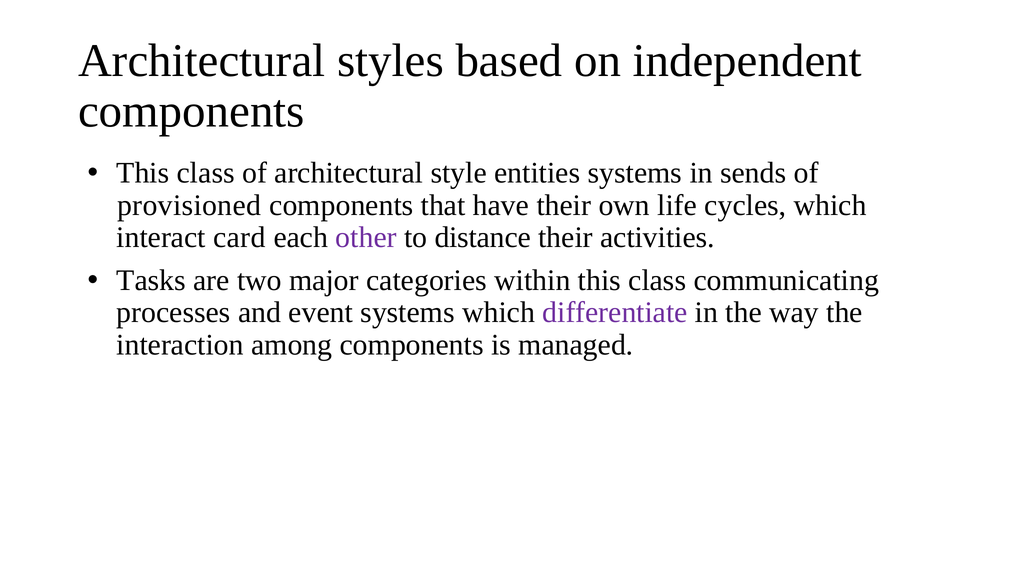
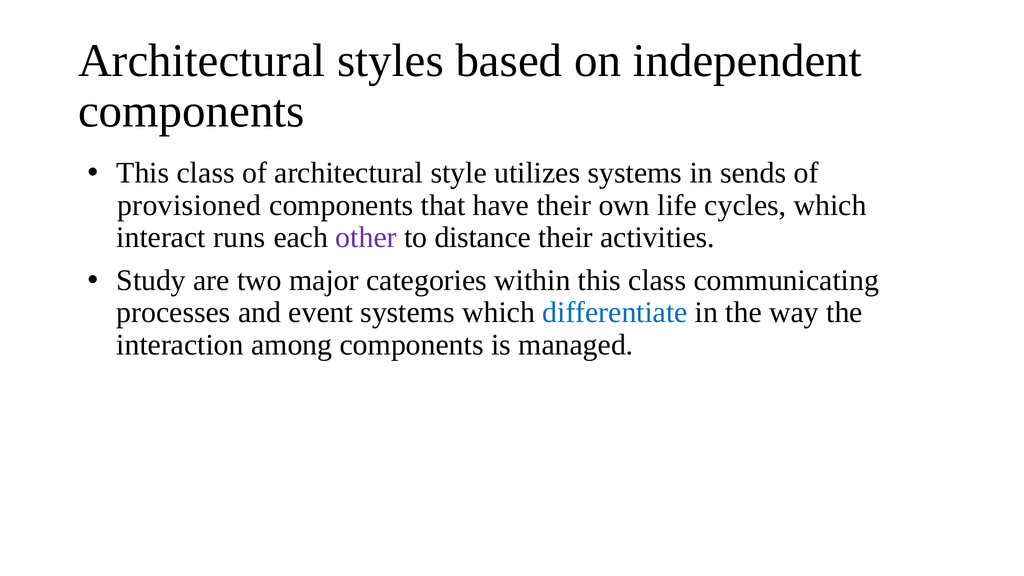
entities: entities -> utilizes
card: card -> runs
Tasks: Tasks -> Study
differentiate colour: purple -> blue
